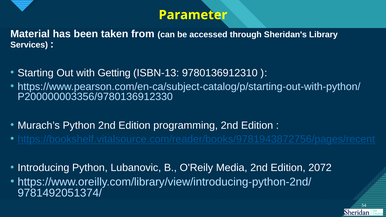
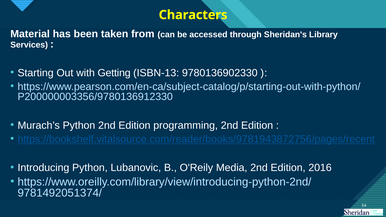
Parameter: Parameter -> Characters
9780136912310: 9780136912310 -> 9780136902330
2072: 2072 -> 2016
